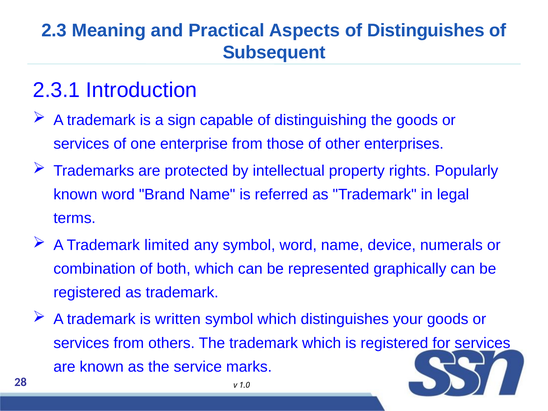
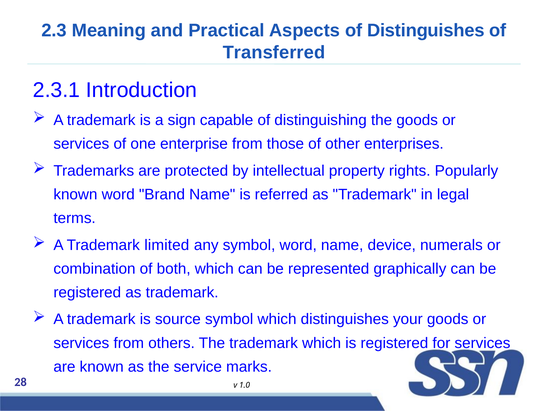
Subsequent: Subsequent -> Transferred
written: written -> source
